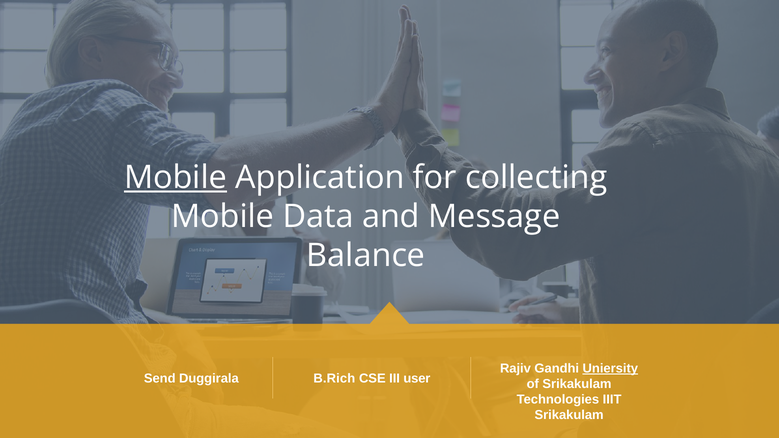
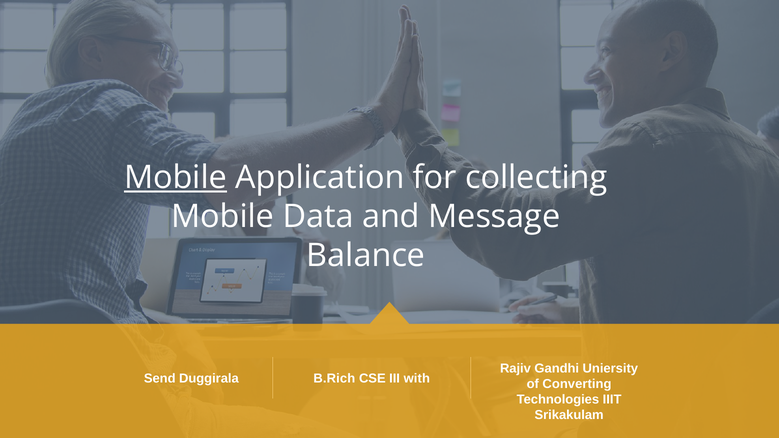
Uniersity underline: present -> none
user: user -> with
of Srikakulam: Srikakulam -> Converting
